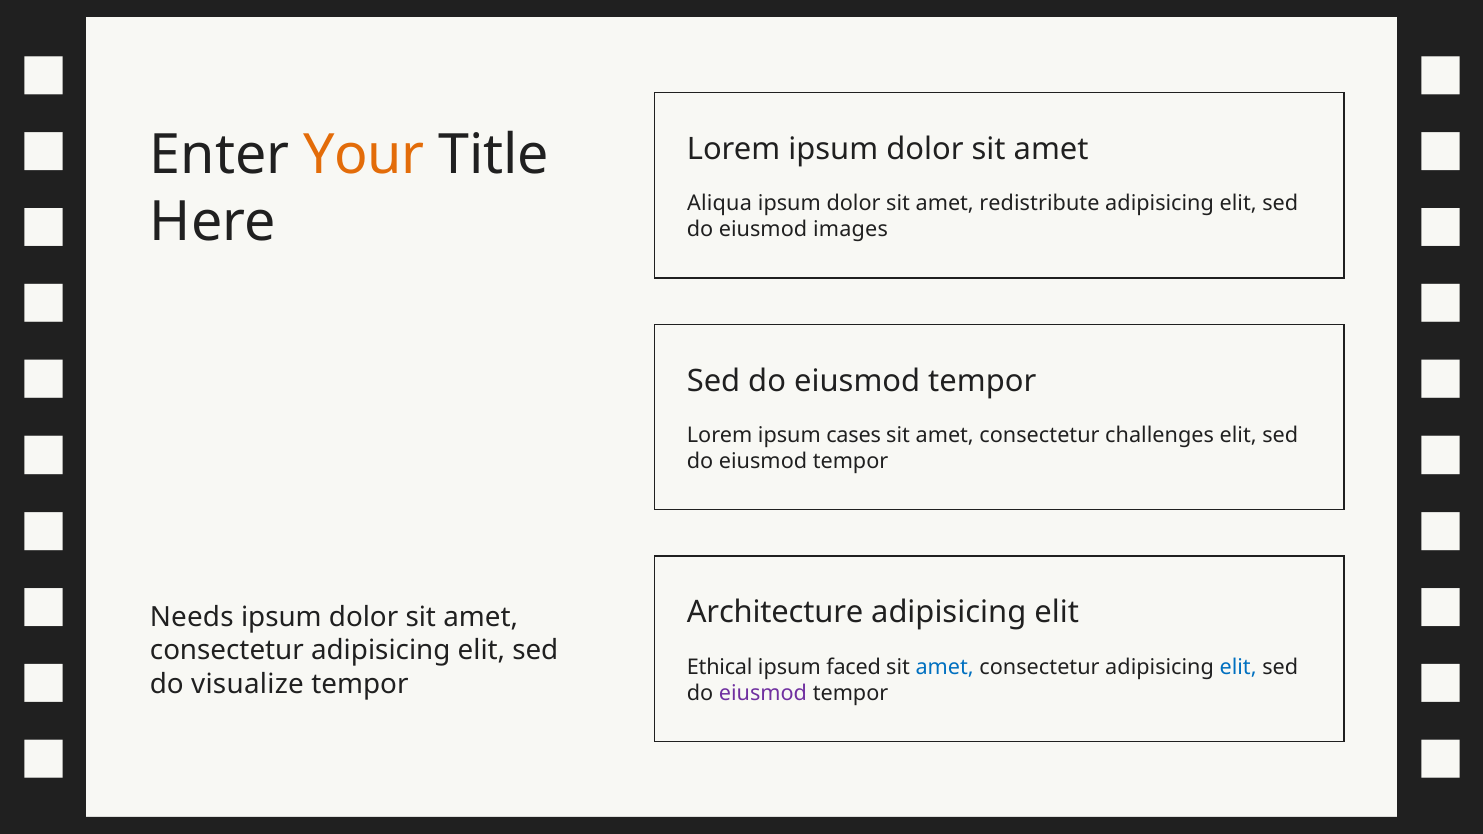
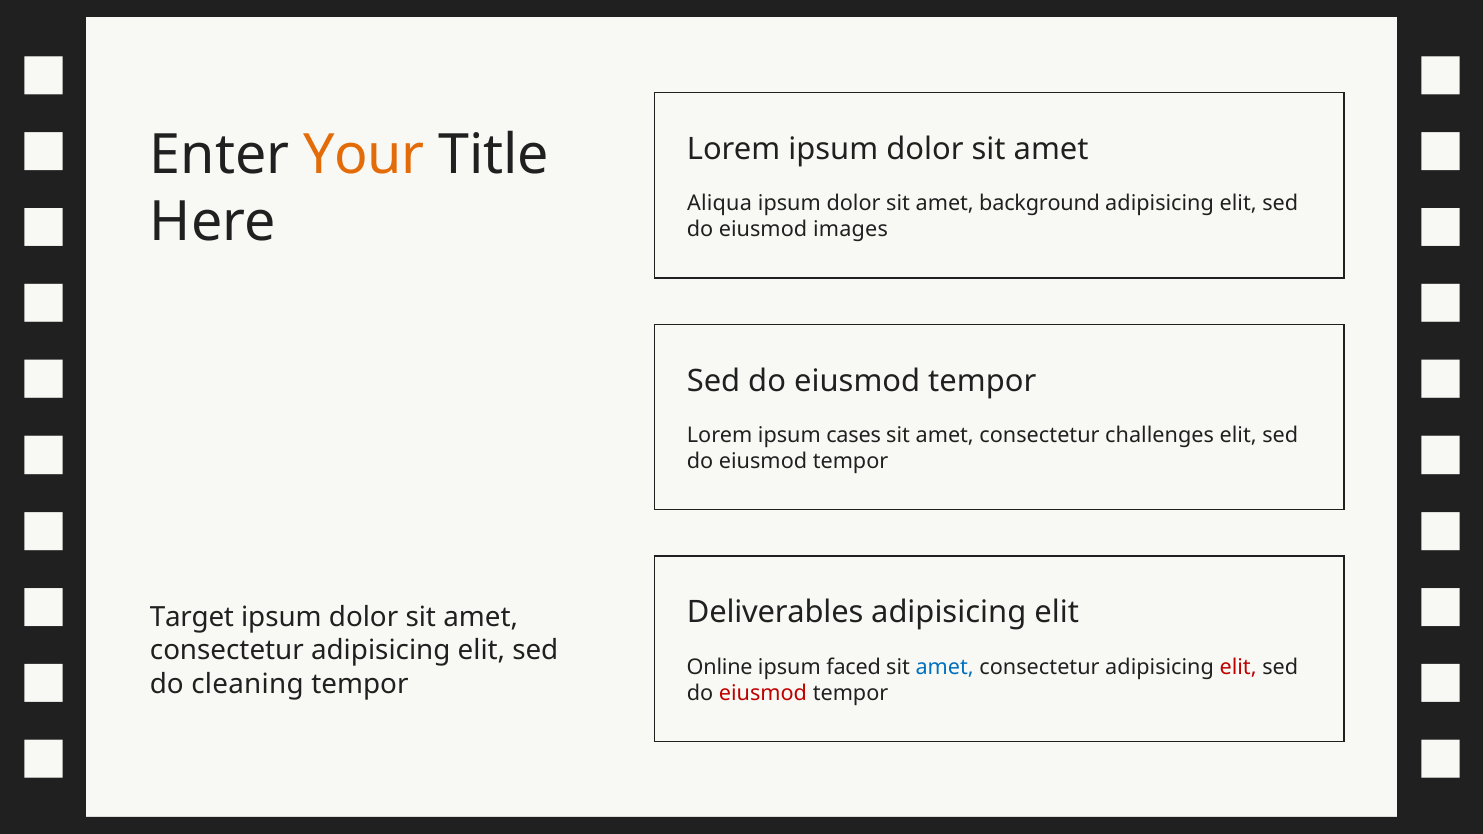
redistribute: redistribute -> background
Architecture: Architecture -> Deliverables
Needs: Needs -> Target
Ethical: Ethical -> Online
elit at (1238, 668) colour: blue -> red
visualize: visualize -> cleaning
eiusmod at (763, 694) colour: purple -> red
